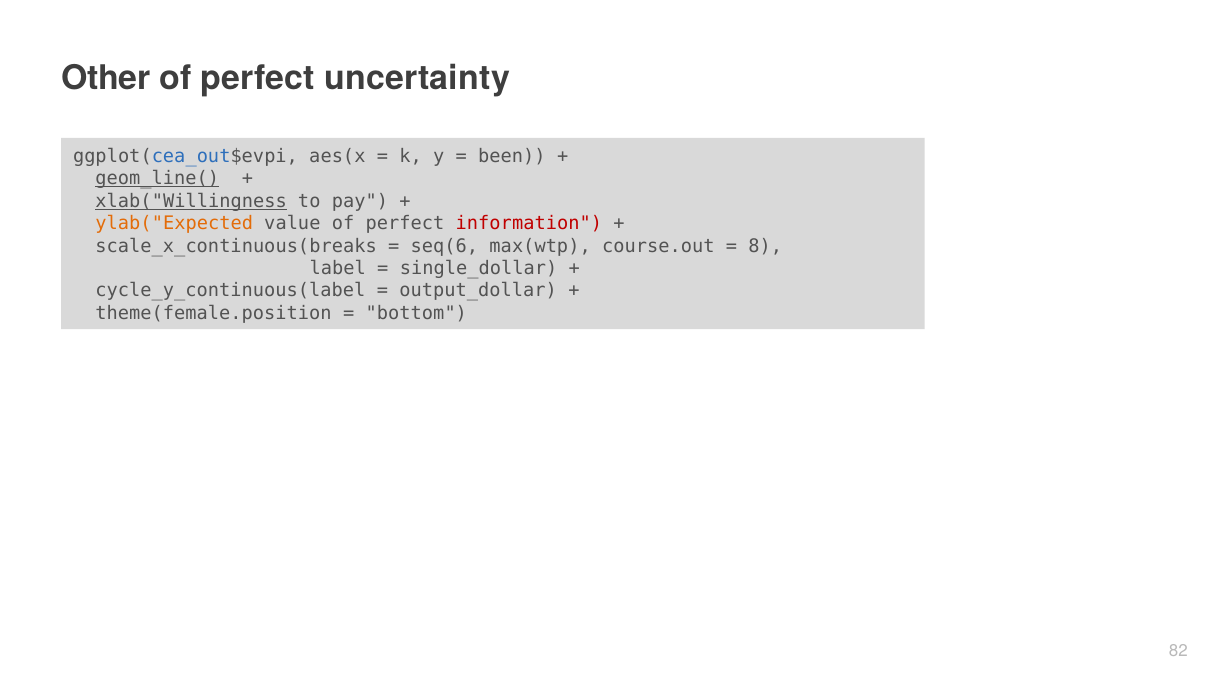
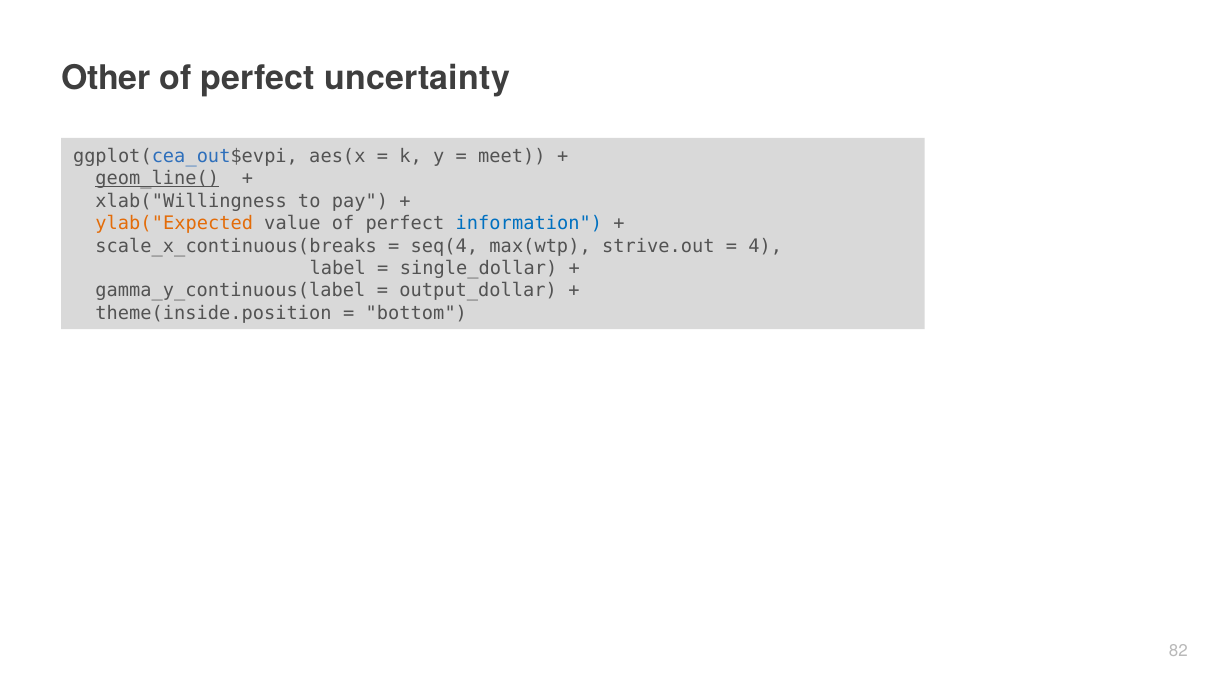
been: been -> meet
xlab("Willingness underline: present -> none
information colour: red -> blue
seq(6: seq(6 -> seq(4
course.out: course.out -> strive.out
8: 8 -> 4
cycle_y_continuous(label: cycle_y_continuous(label -> gamma_y_continuous(label
theme(female.position: theme(female.position -> theme(inside.position
